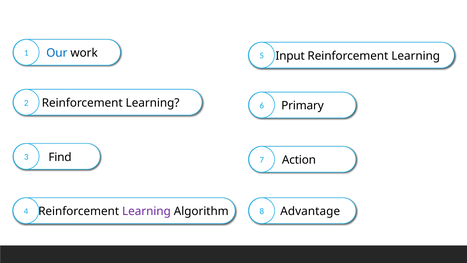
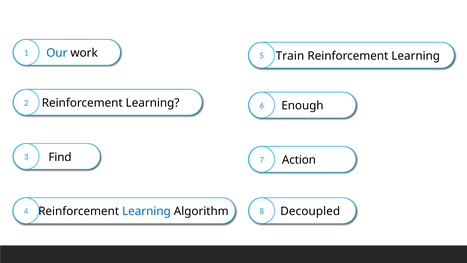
Input: Input -> Train
Primary: Primary -> Enough
Advantage: Advantage -> Decoupled
Learning at (146, 211) colour: purple -> blue
